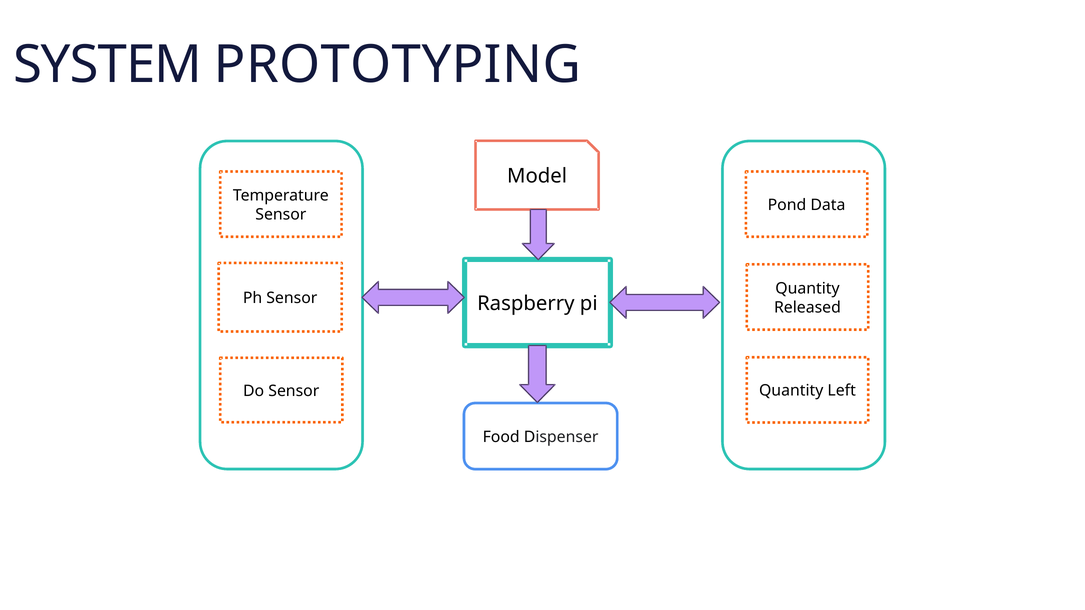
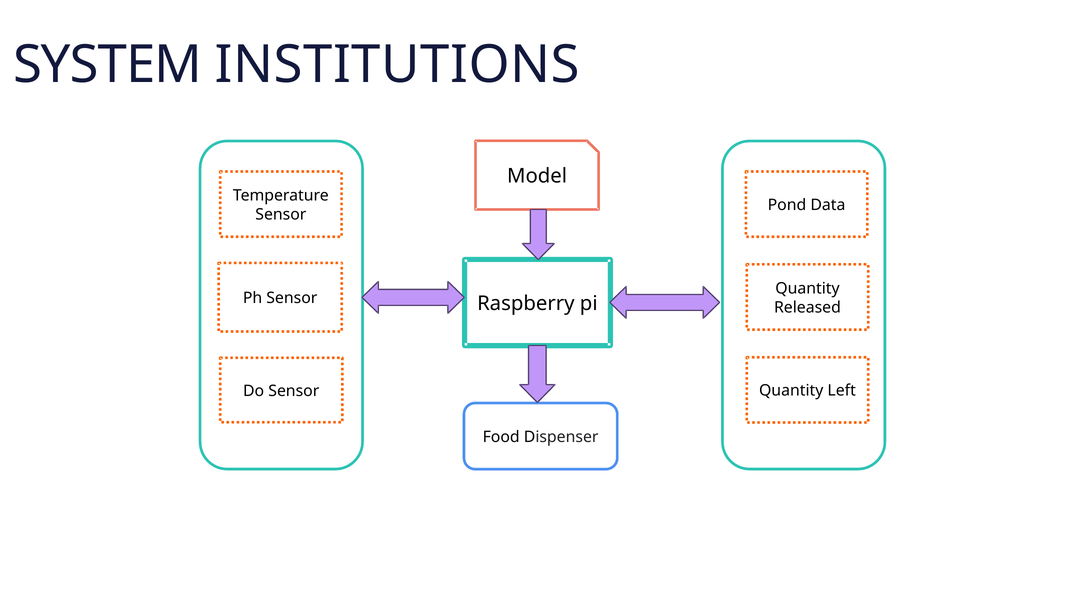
PROTOTYPING: PROTOTYPING -> INSTITUTIONS
